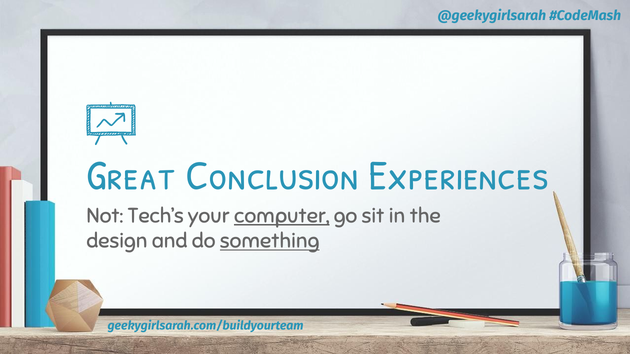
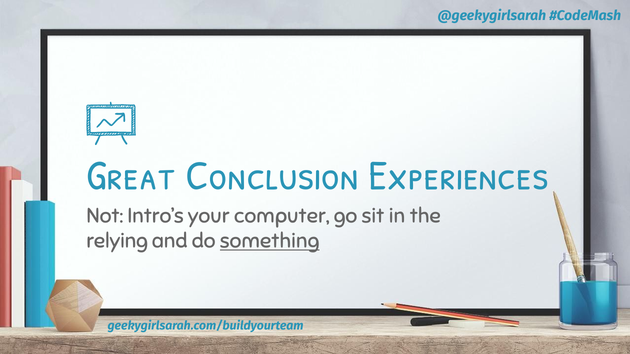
Tech’s: Tech’s -> Intro’s
computer underline: present -> none
design: design -> relying
